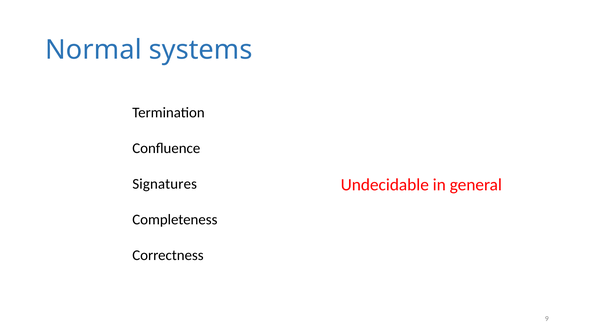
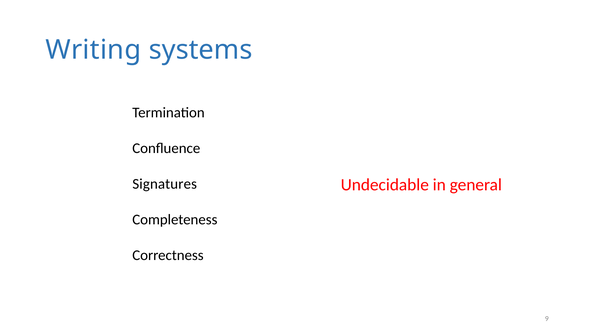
Normal: Normal -> Writing
